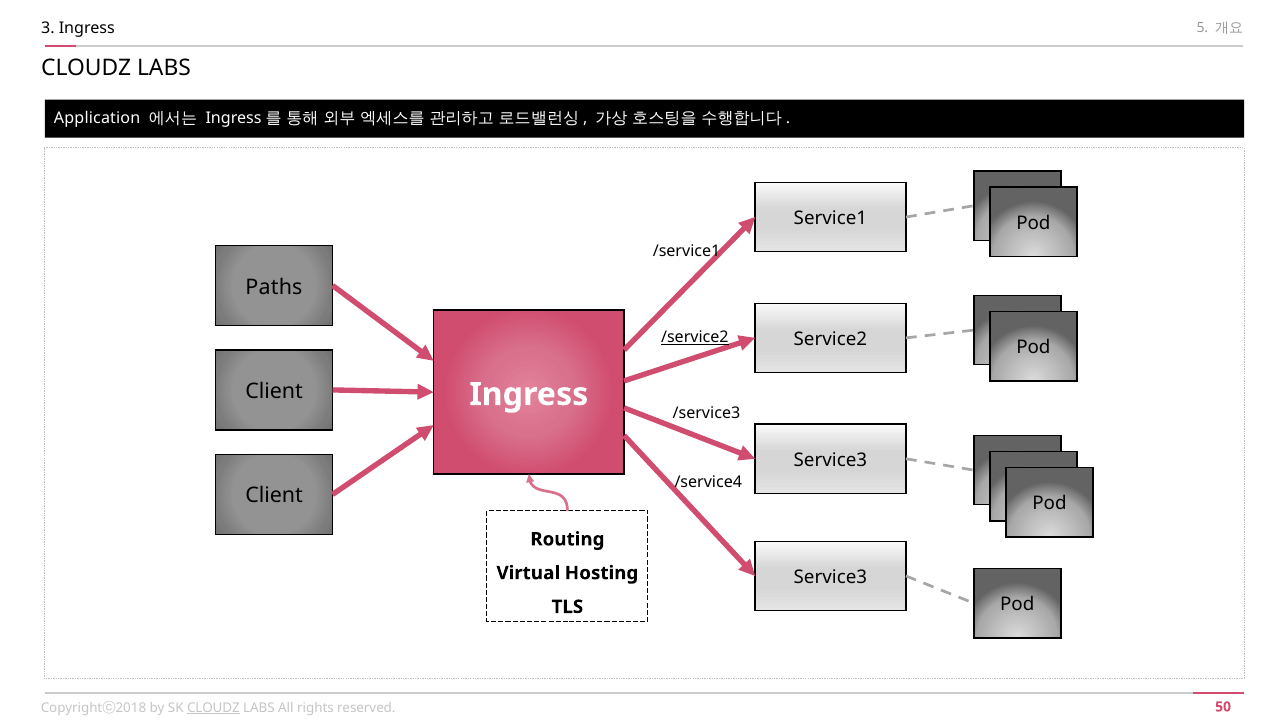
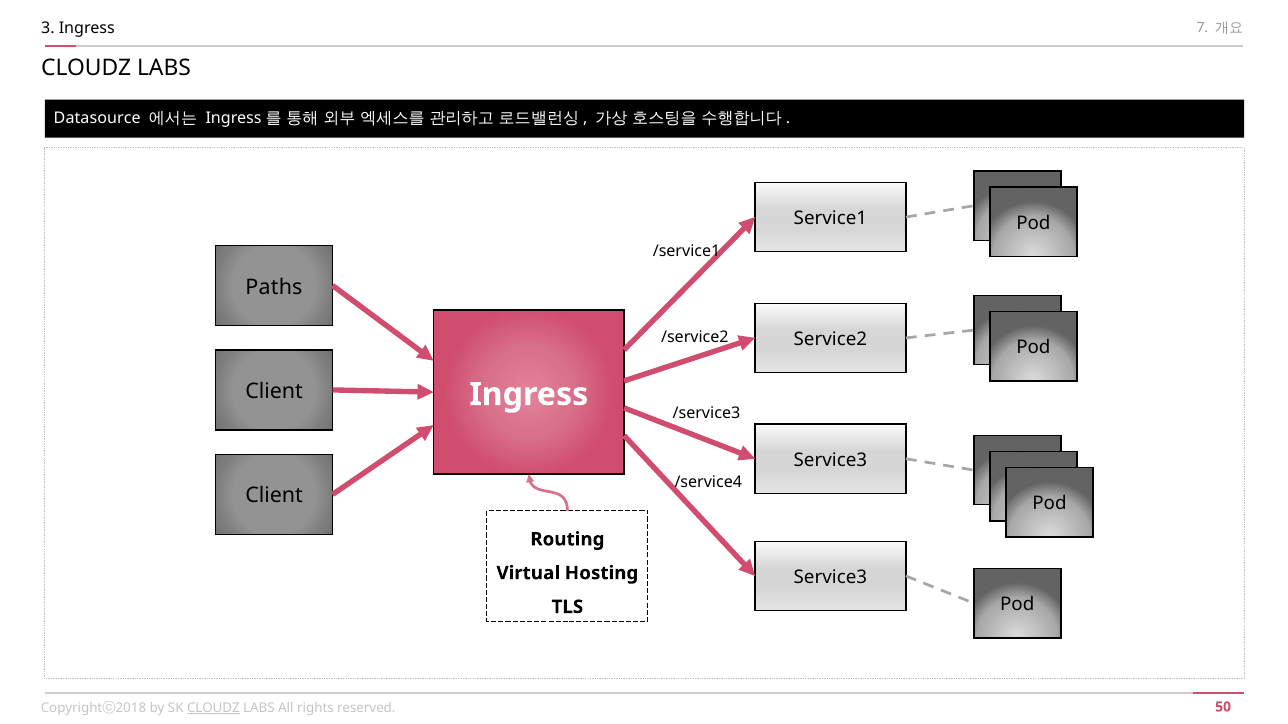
5: 5 -> 7
Application: Application -> Datasource
/service2 underline: present -> none
